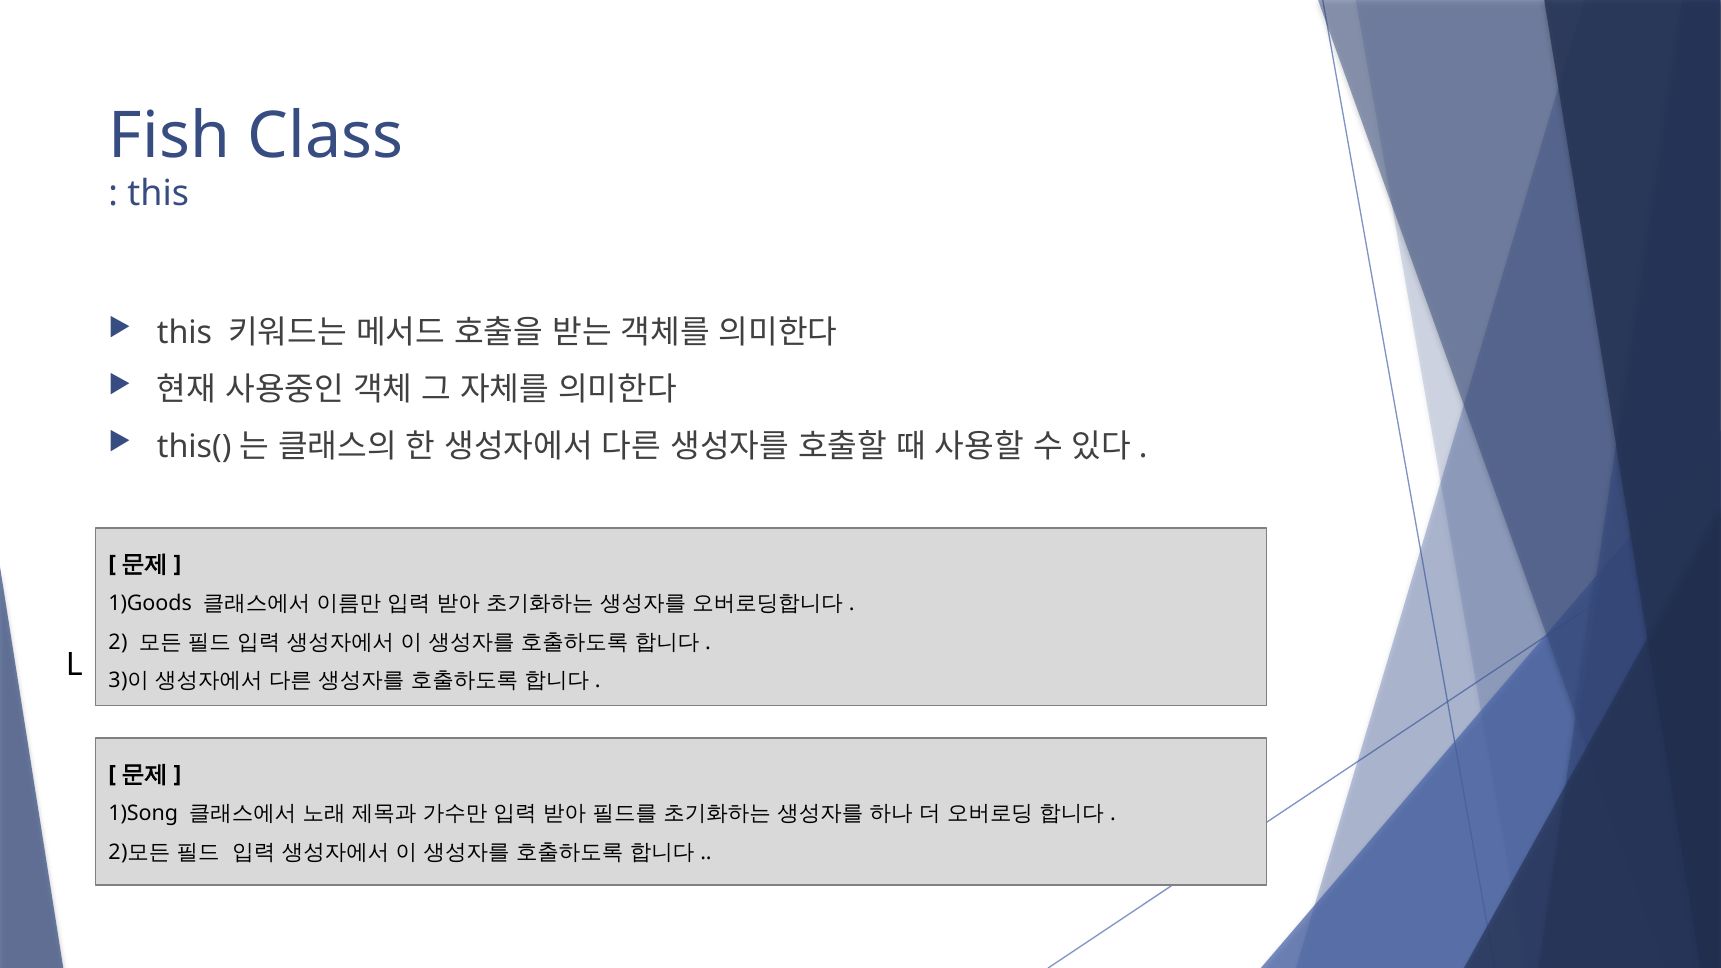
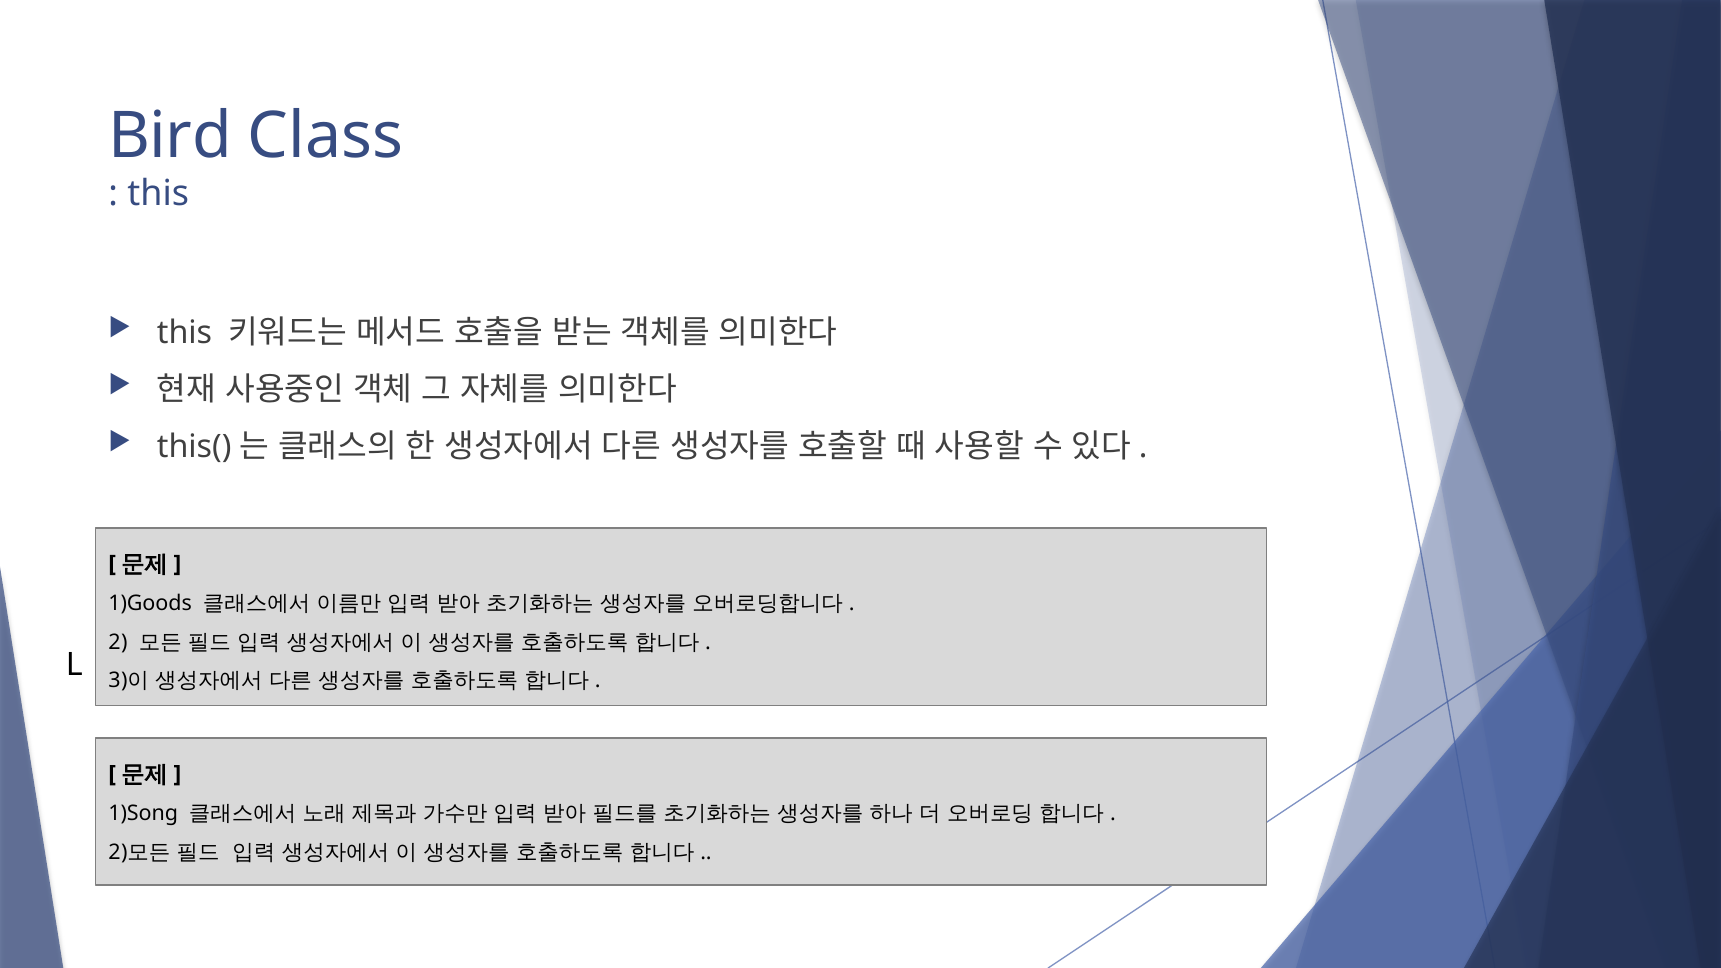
Fish: Fish -> Bird
